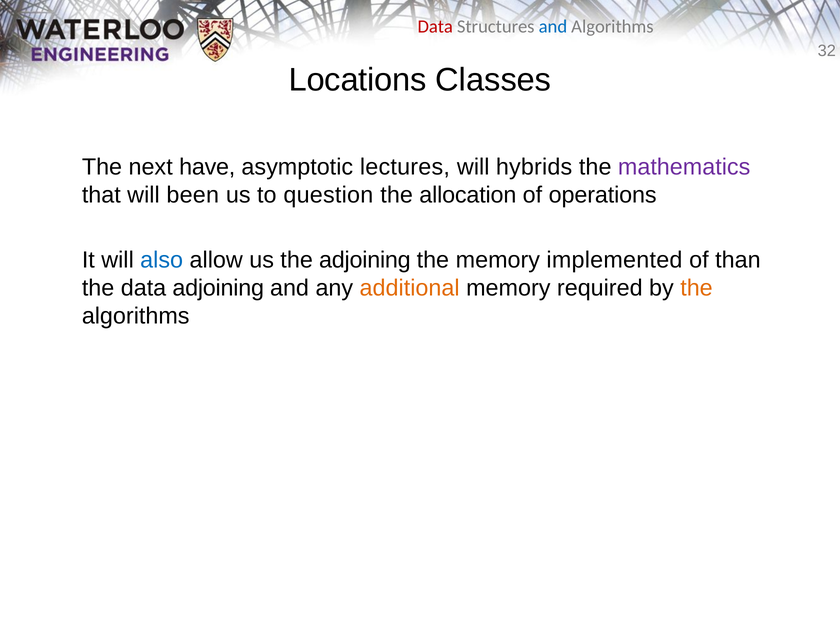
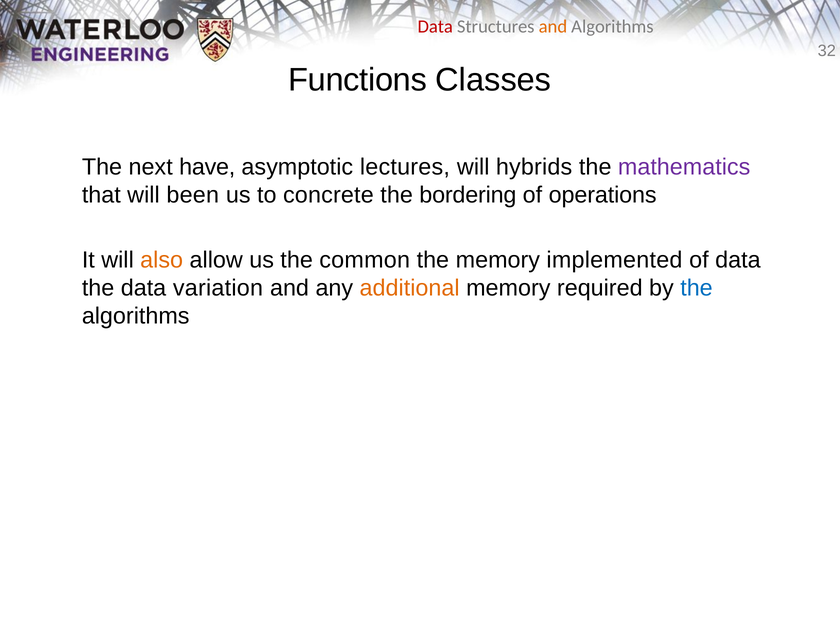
and at (553, 27) colour: blue -> orange
Locations: Locations -> Functions
question: question -> concrete
allocation: allocation -> bordering
also colour: blue -> orange
the adjoining: adjoining -> common
of than: than -> data
data adjoining: adjoining -> variation
the at (697, 288) colour: orange -> blue
